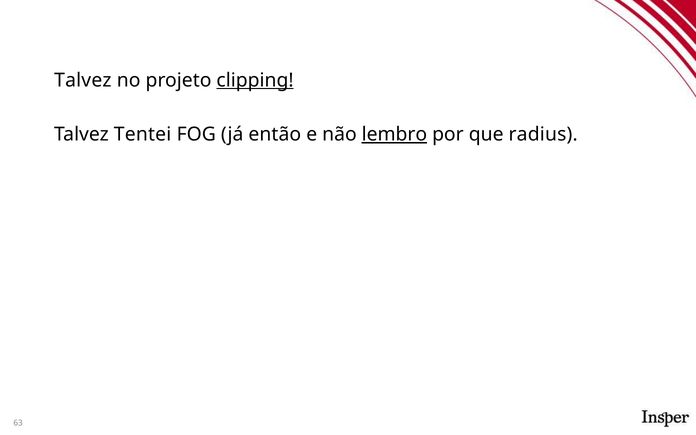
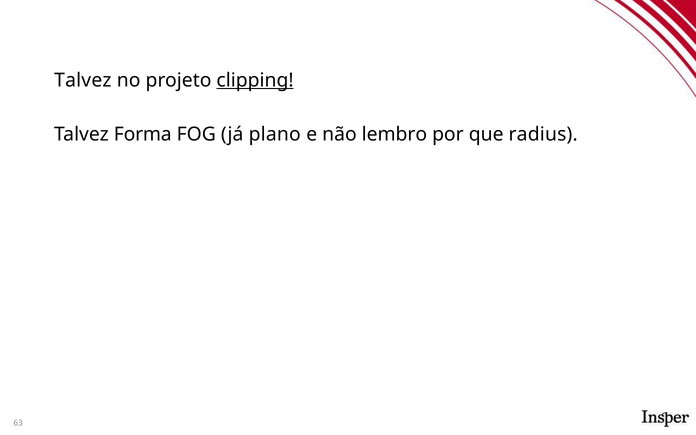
Tentei: Tentei -> Forma
então: então -> plano
lembro underline: present -> none
